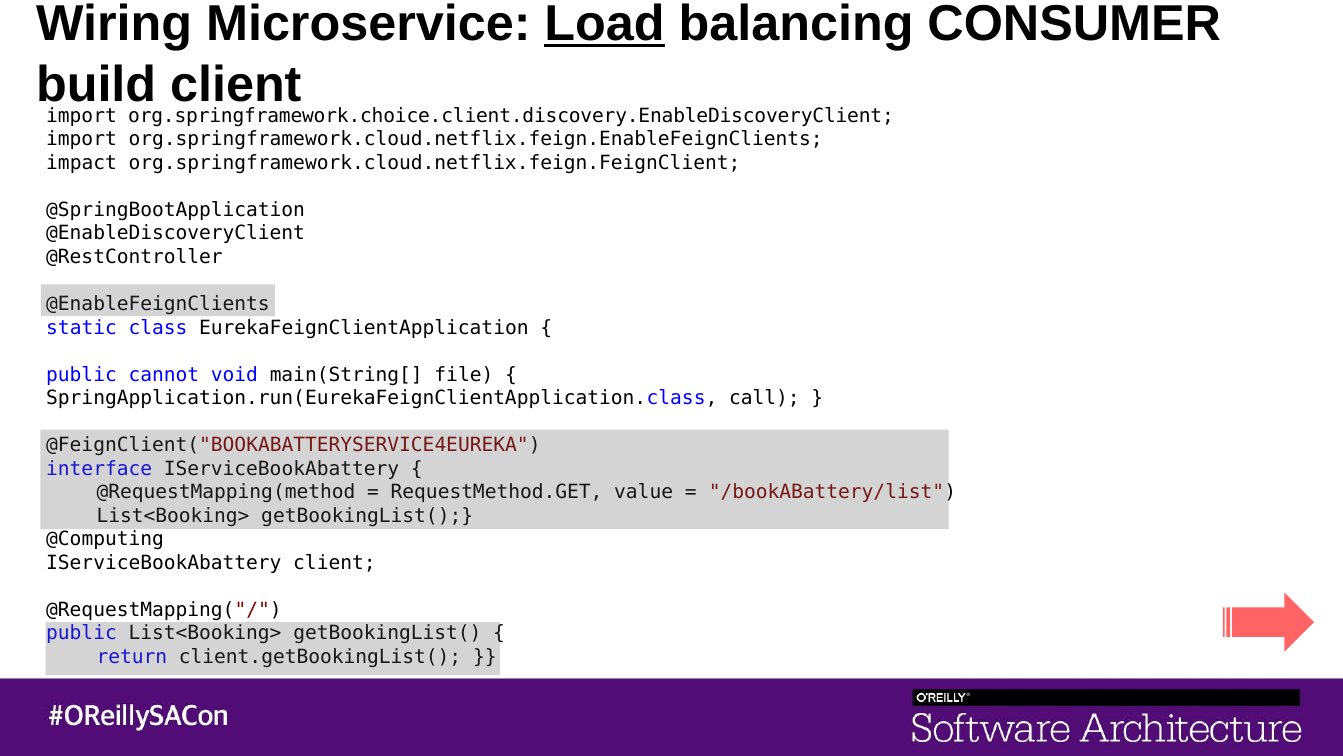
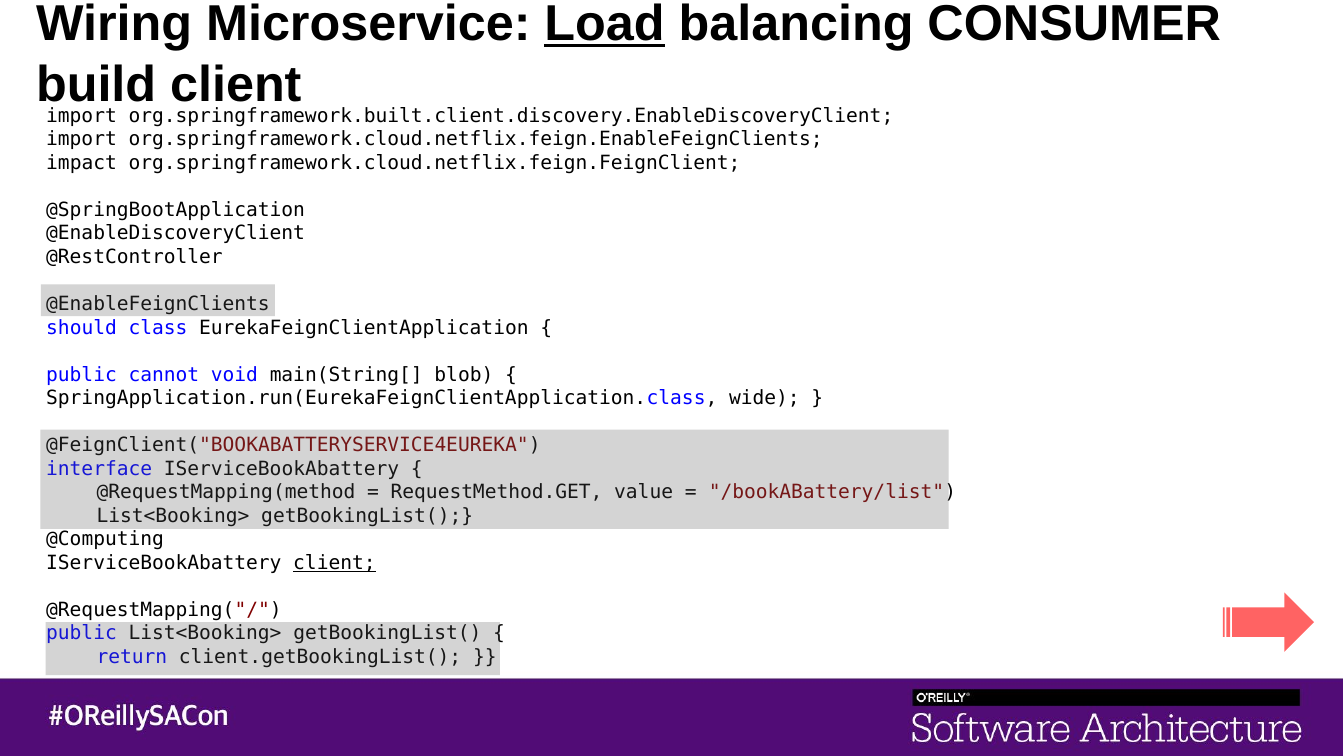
org.springframework.choice.client.discovery.EnableDiscoveryClient: org.springframework.choice.client.discovery.EnableDiscoveryClient -> org.springframework.built.client.discovery.EnableDiscoveryClient
static: static -> should
file: file -> blob
call: call -> wide
client at (334, 562) underline: none -> present
